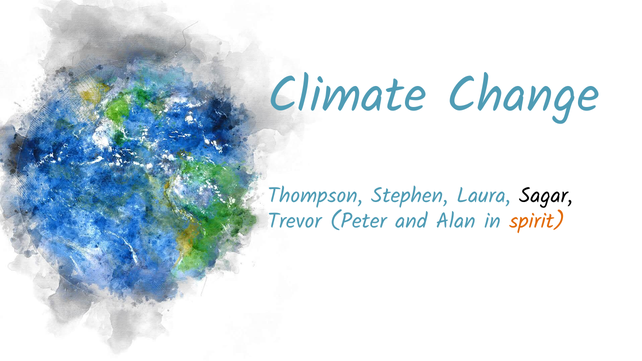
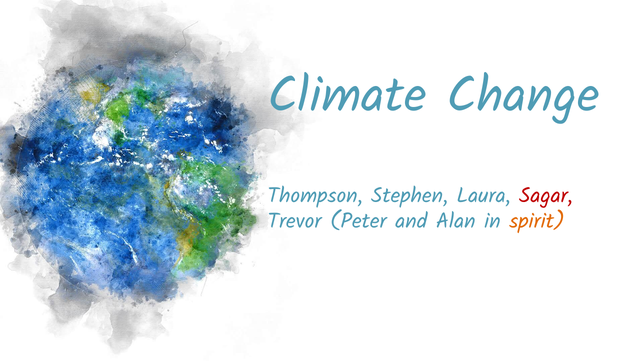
Sagar colour: black -> red
